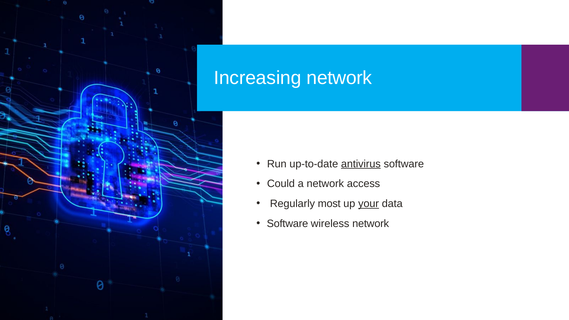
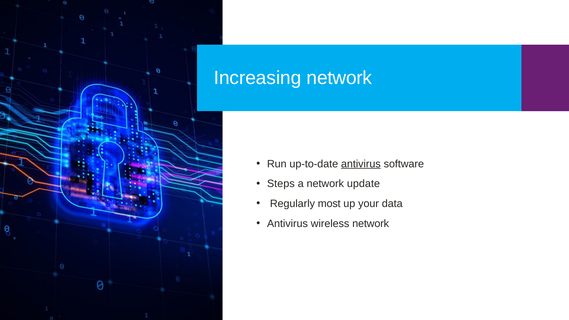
Could: Could -> Steps
access: access -> update
your underline: present -> none
Software at (287, 224): Software -> Antivirus
